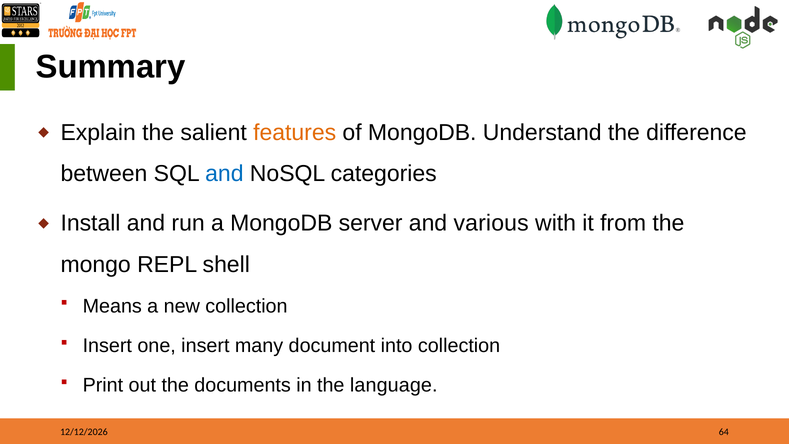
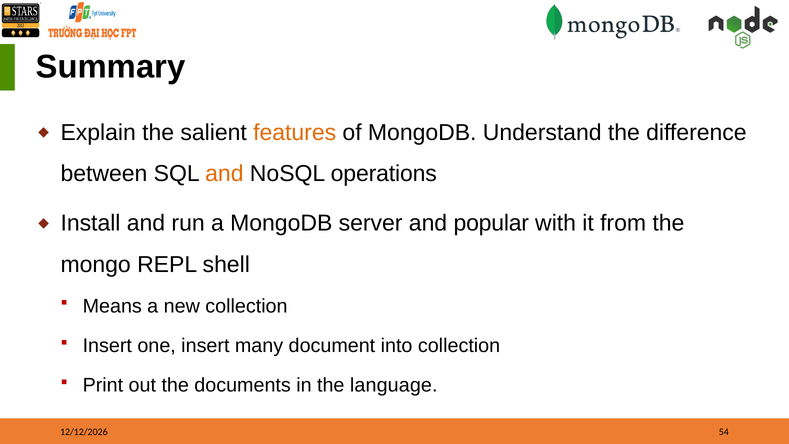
and at (224, 174) colour: blue -> orange
categories: categories -> operations
various: various -> popular
64: 64 -> 54
